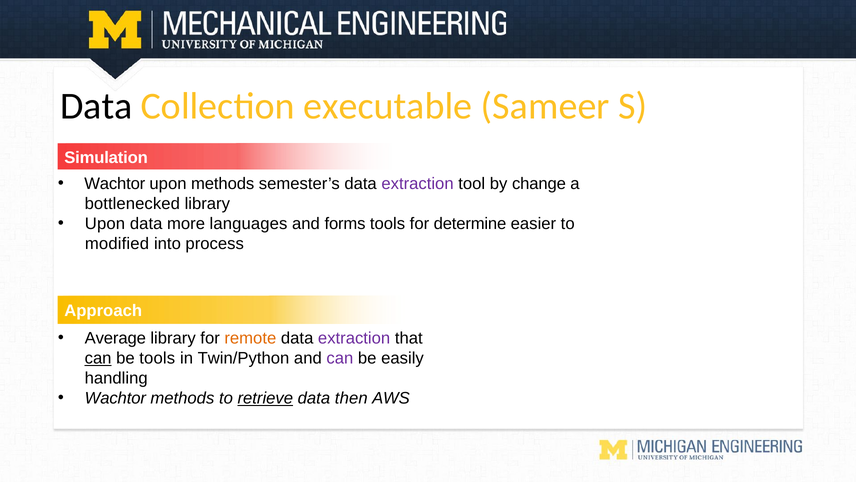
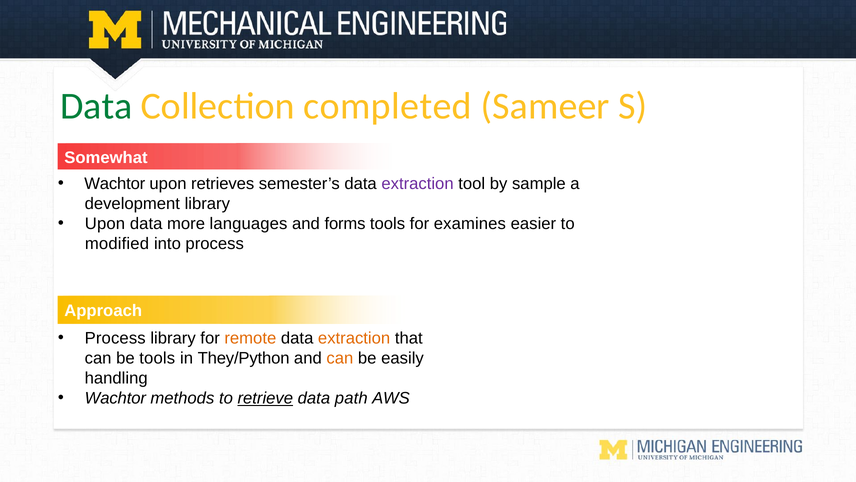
Data at (96, 106) colour: black -> green
executable: executable -> completed
Simulation: Simulation -> Somewhat
upon methods: methods -> retrieves
change: change -> sample
bottlenecked: bottlenecked -> development
determine: determine -> examines
Average at (115, 338): Average -> Process
extraction at (354, 338) colour: purple -> orange
can at (98, 358) underline: present -> none
Twin/Python: Twin/Python -> They/Python
can at (340, 358) colour: purple -> orange
then: then -> path
